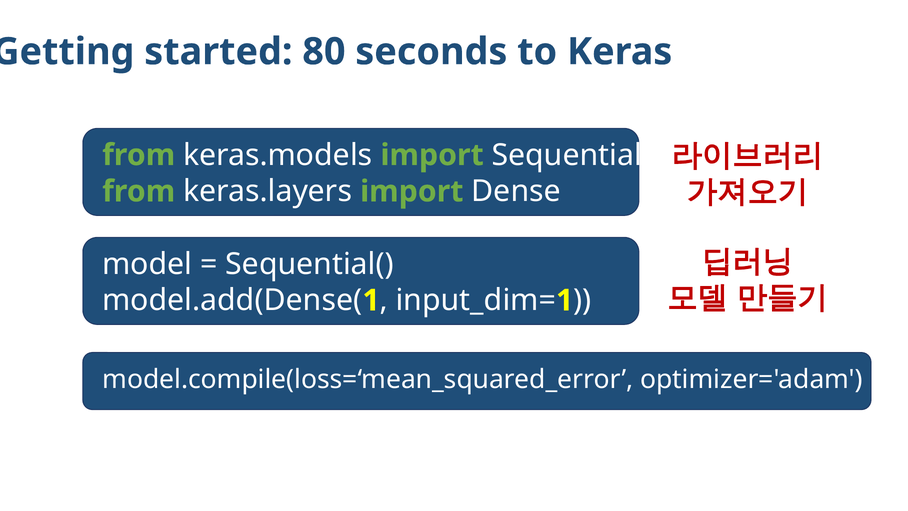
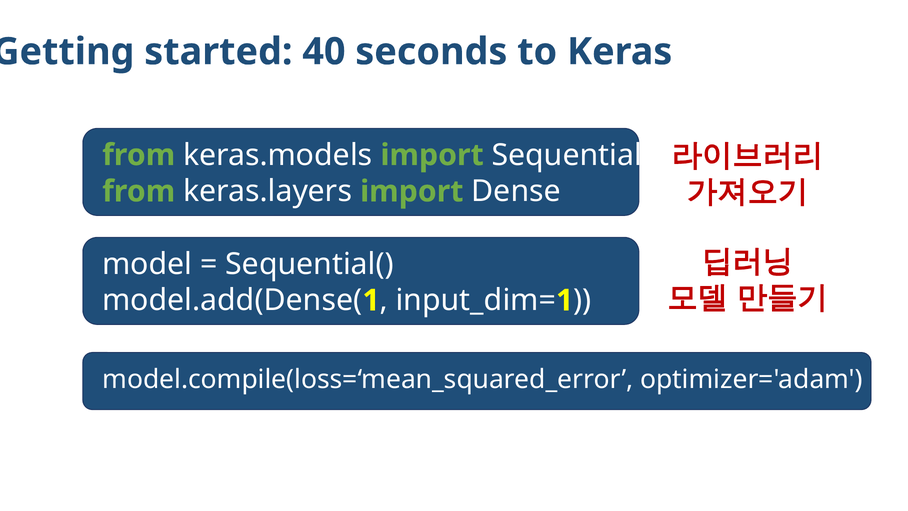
80: 80 -> 40
